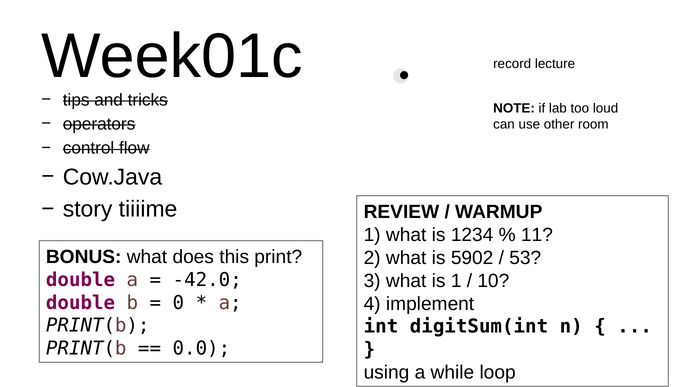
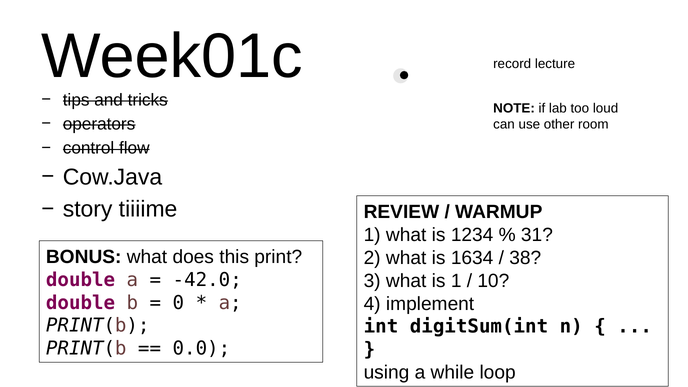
11: 11 -> 31
5902: 5902 -> 1634
53: 53 -> 38
